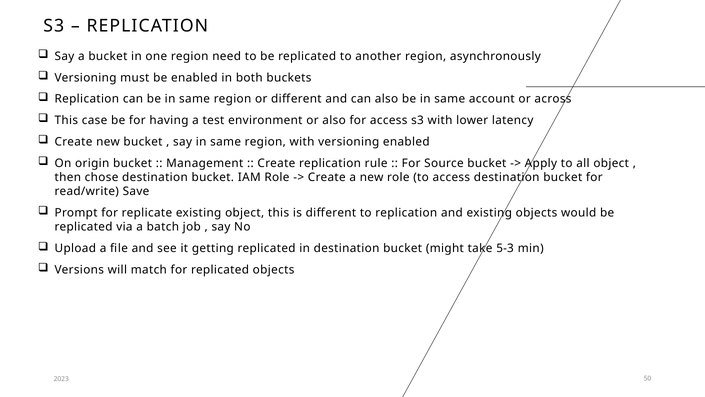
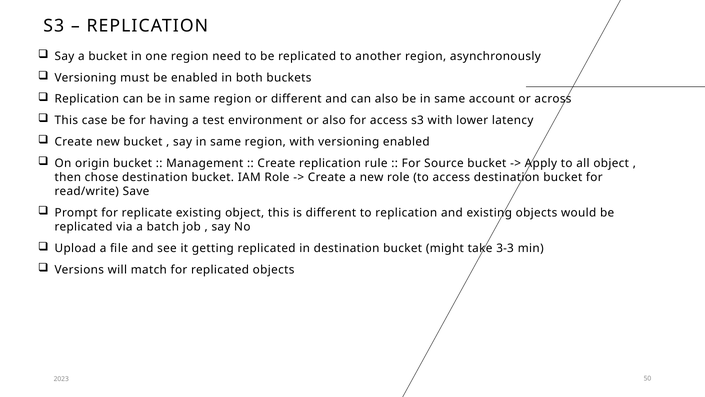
5-3: 5-3 -> 3-3
